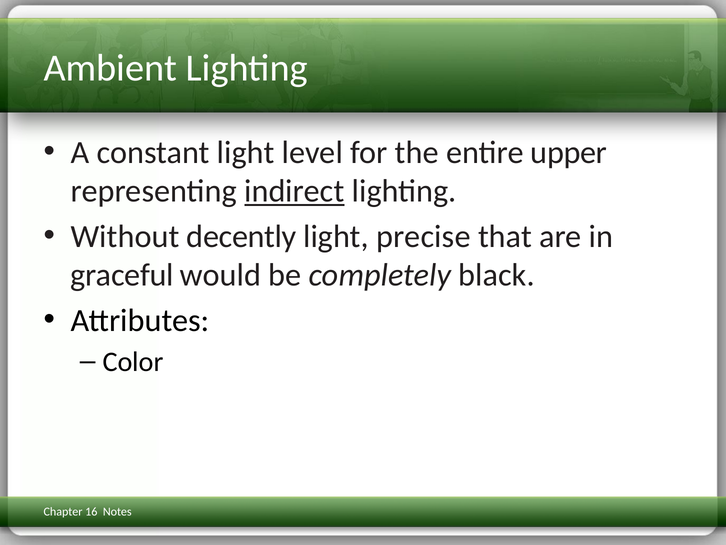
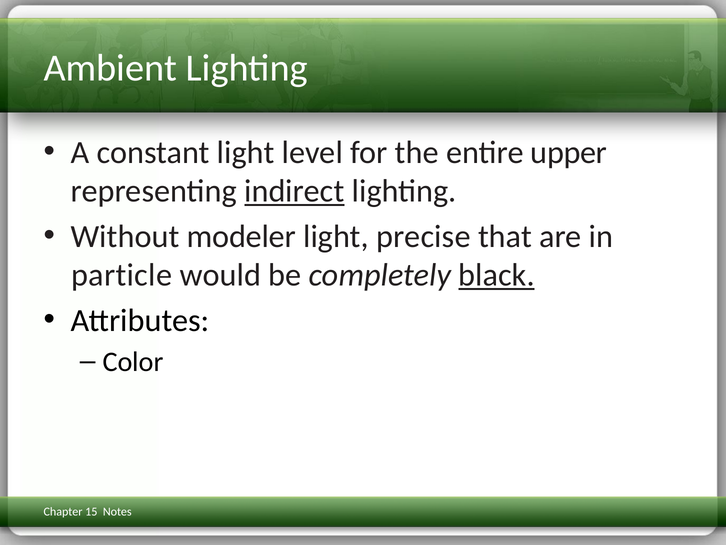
decently: decently -> modeler
graceful: graceful -> particle
black underline: none -> present
16: 16 -> 15
